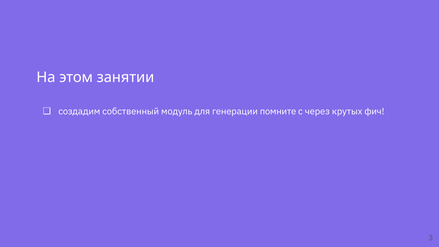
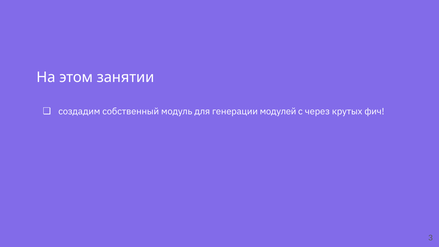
помните: помните -> модулей
